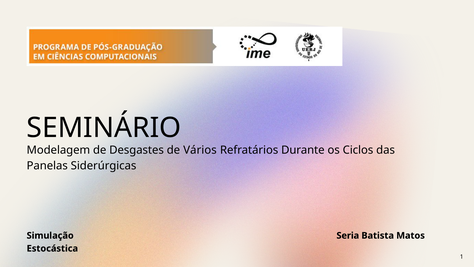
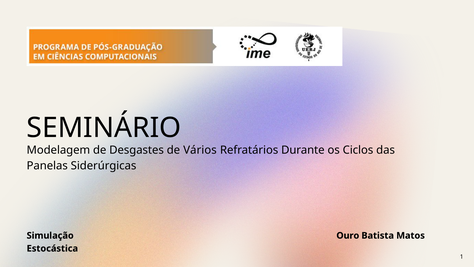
Seria: Seria -> Ouro
